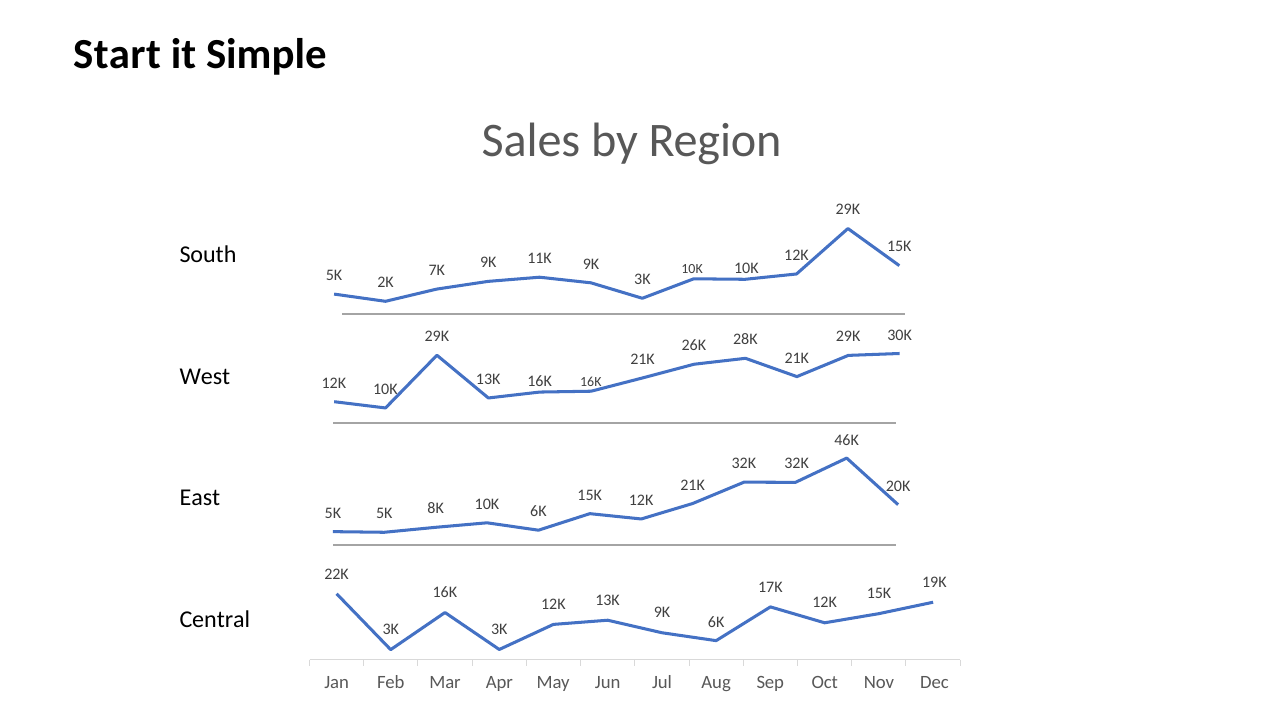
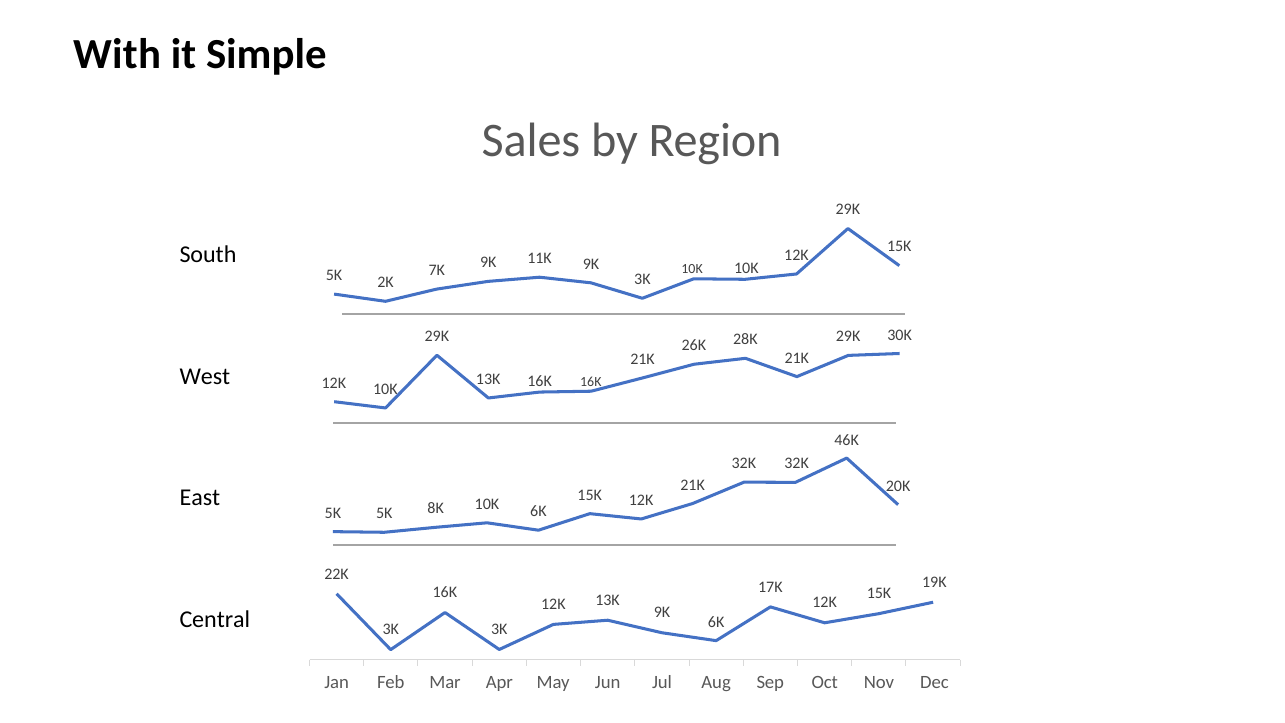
Start: Start -> With
